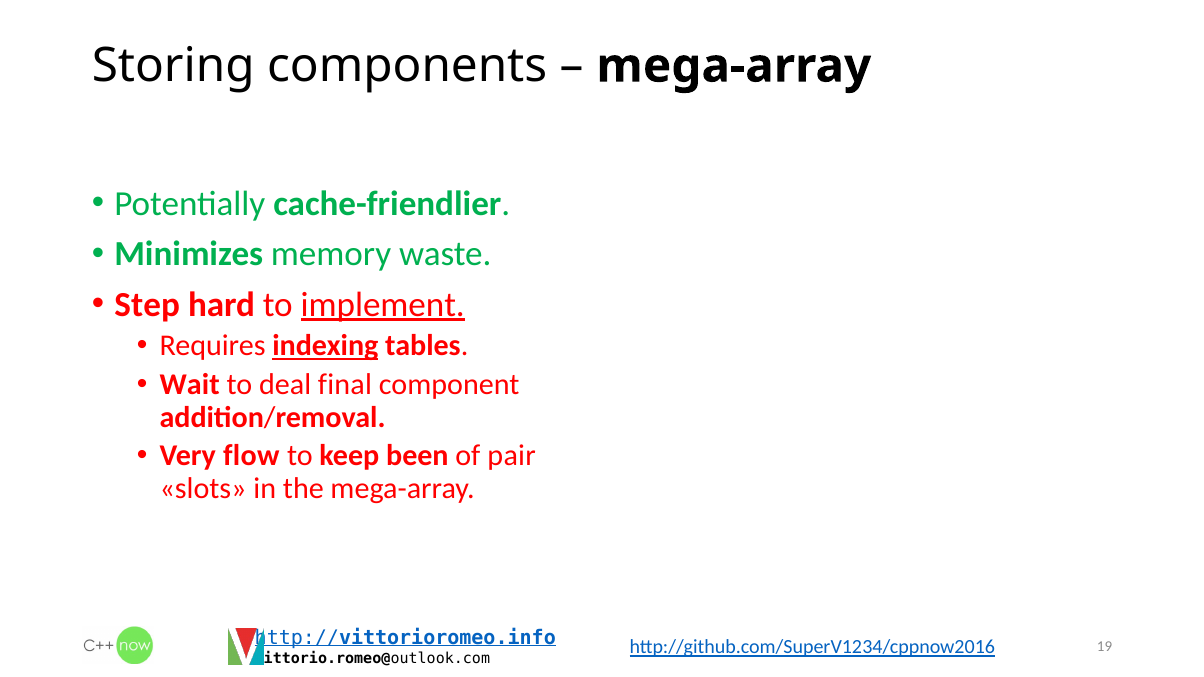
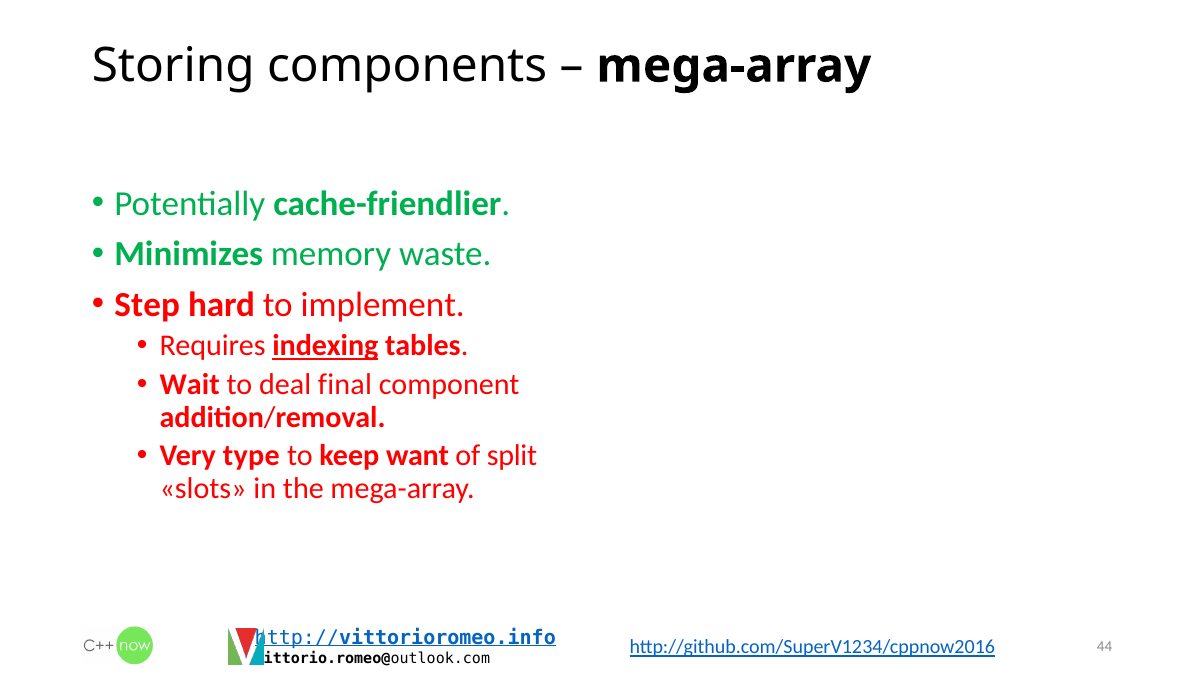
implement underline: present -> none
flow: flow -> type
been: been -> want
pair: pair -> split
19: 19 -> 44
